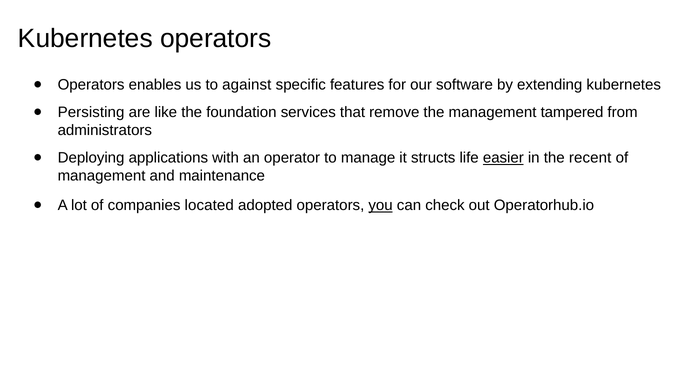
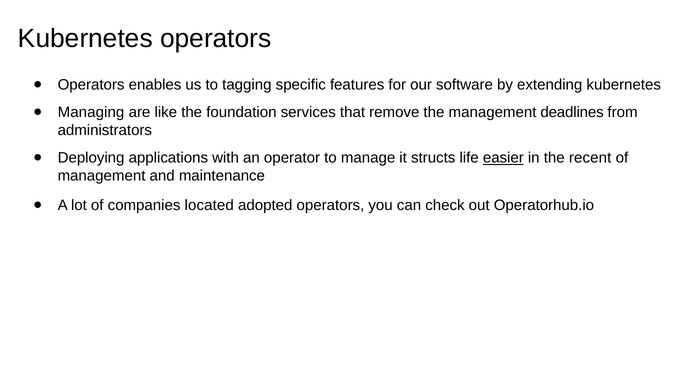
against: against -> tagging
Persisting: Persisting -> Managing
tampered: tampered -> deadlines
you underline: present -> none
